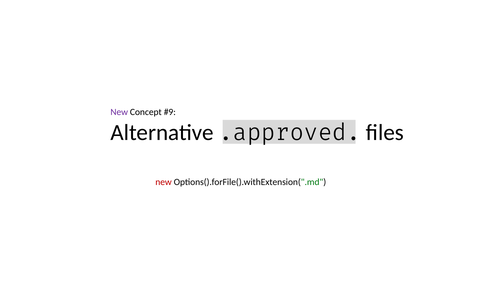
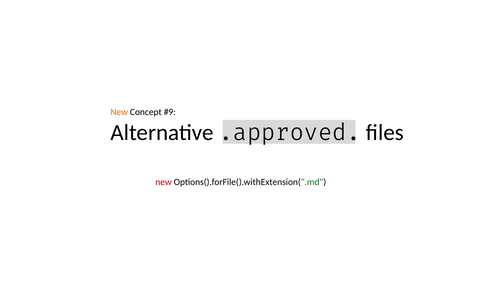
New at (119, 112) colour: purple -> orange
